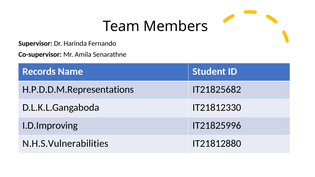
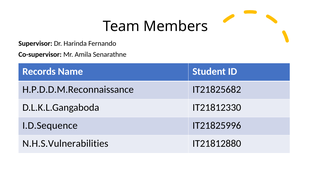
H.P.D.D.M.Representations: H.P.D.D.M.Representations -> H.P.D.D.M.Reconnaissance
I.D.Improving: I.D.Improving -> I.D.Sequence
